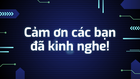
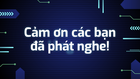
kinh: kinh -> phát
